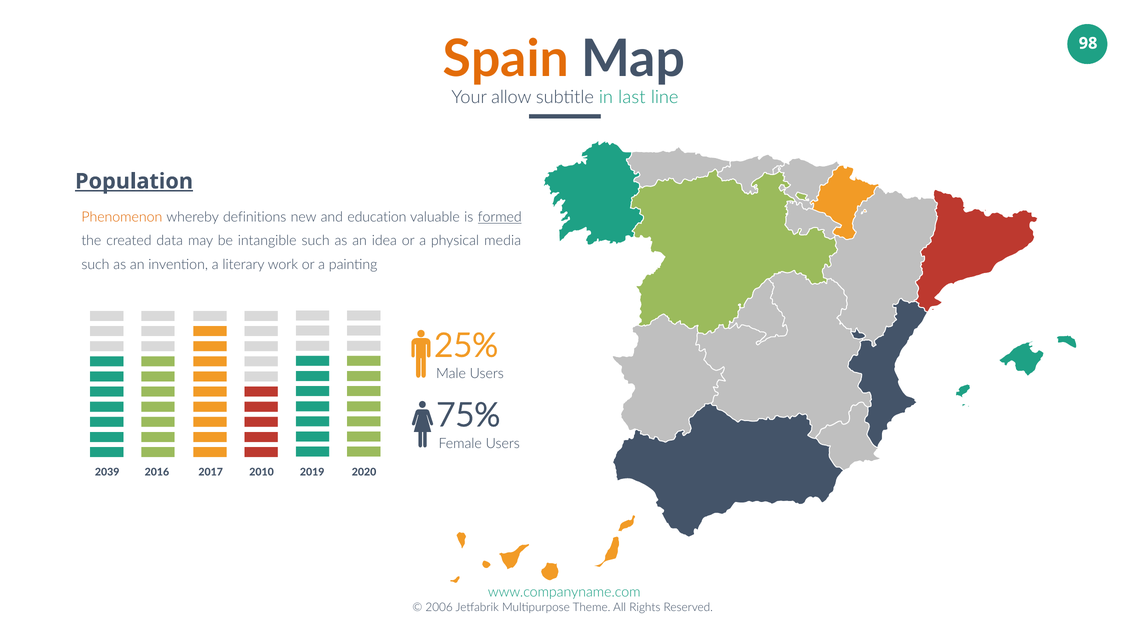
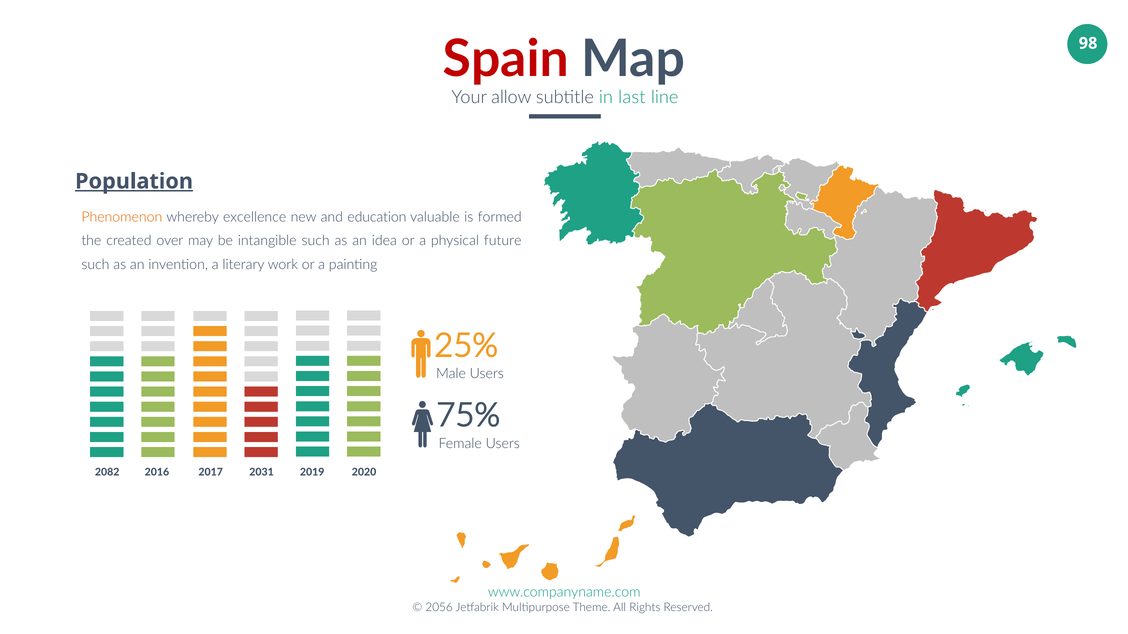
Spain colour: orange -> red
definitions: definitions -> excellence
formed underline: present -> none
data: data -> over
media: media -> future
2039: 2039 -> 2082
2010: 2010 -> 2031
2006: 2006 -> 2056
